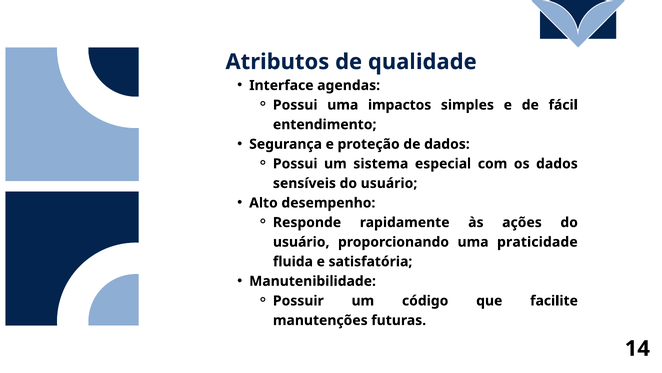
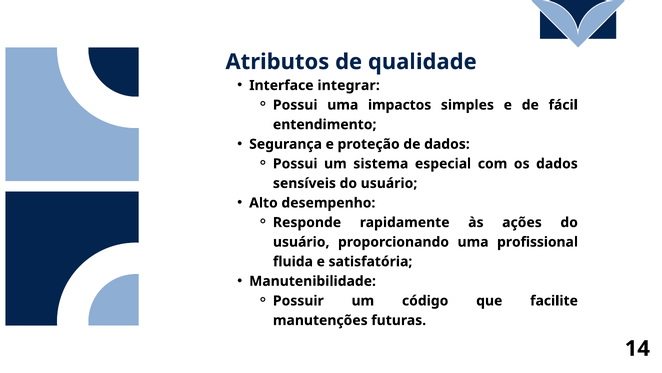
agendas: agendas -> integrar
praticidade: praticidade -> profissional
